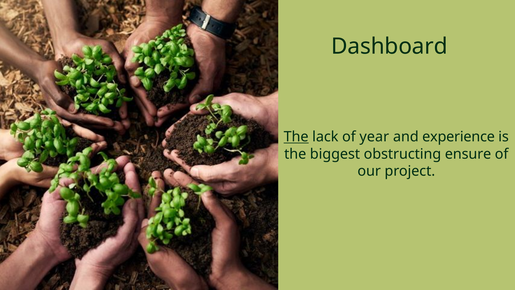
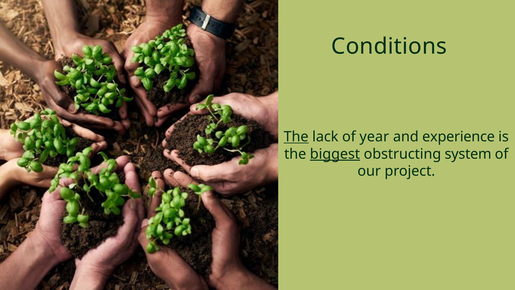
Dashboard: Dashboard -> Conditions
biggest underline: none -> present
ensure: ensure -> system
